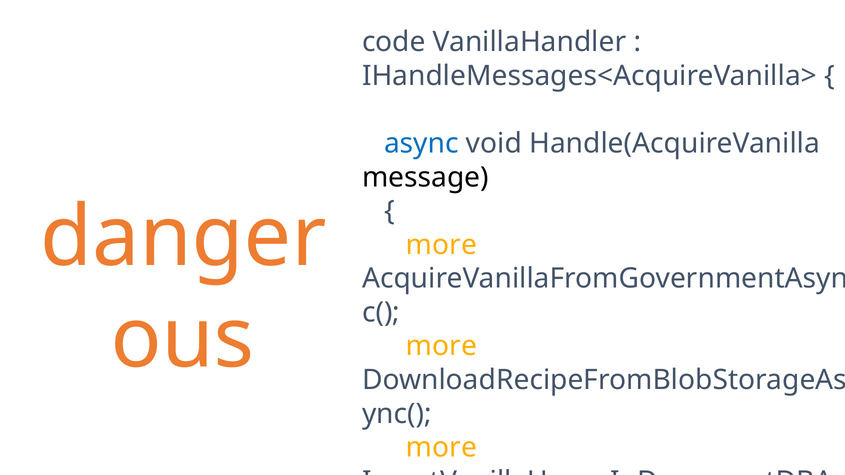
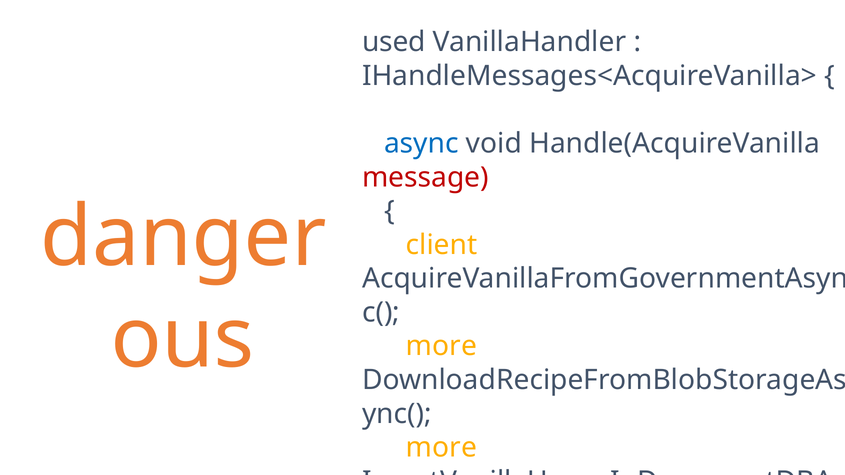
code: code -> used
message colour: black -> red
more at (442, 245): more -> client
